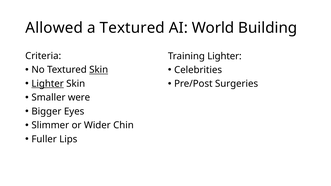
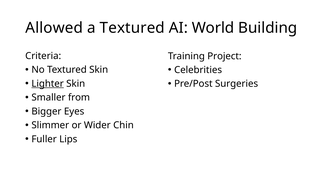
Training Lighter: Lighter -> Project
Skin at (99, 70) underline: present -> none
were: were -> from
